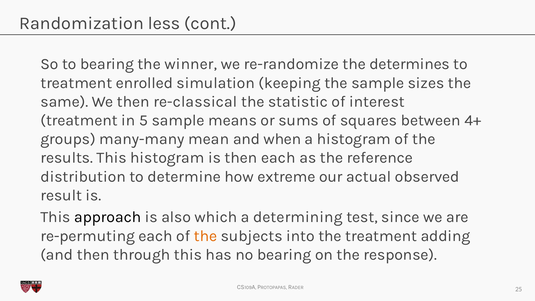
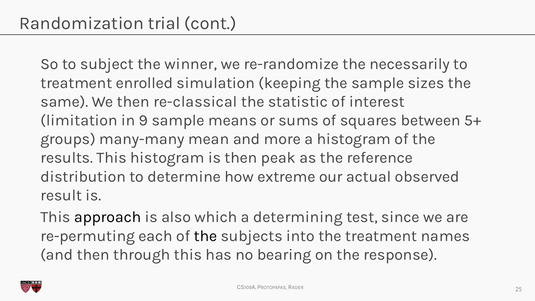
less: less -> trial
to bearing: bearing -> subject
determines: determines -> necessarily
treatment at (79, 120): treatment -> limitation
5: 5 -> 9
4+: 4+ -> 5+
when: when -> more
then each: each -> peak
the at (205, 236) colour: orange -> black
adding: adding -> names
